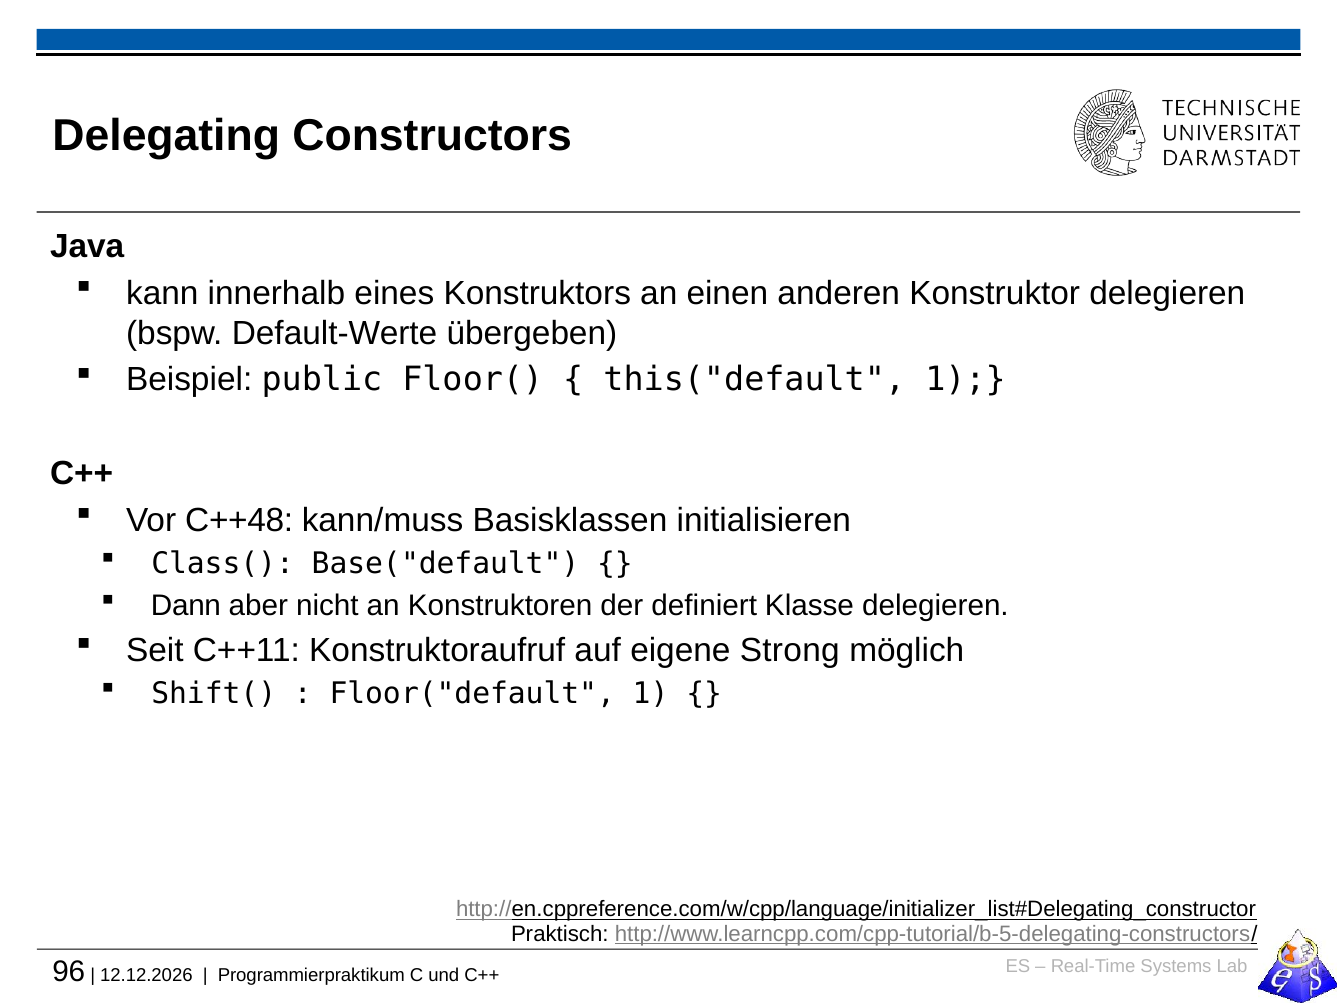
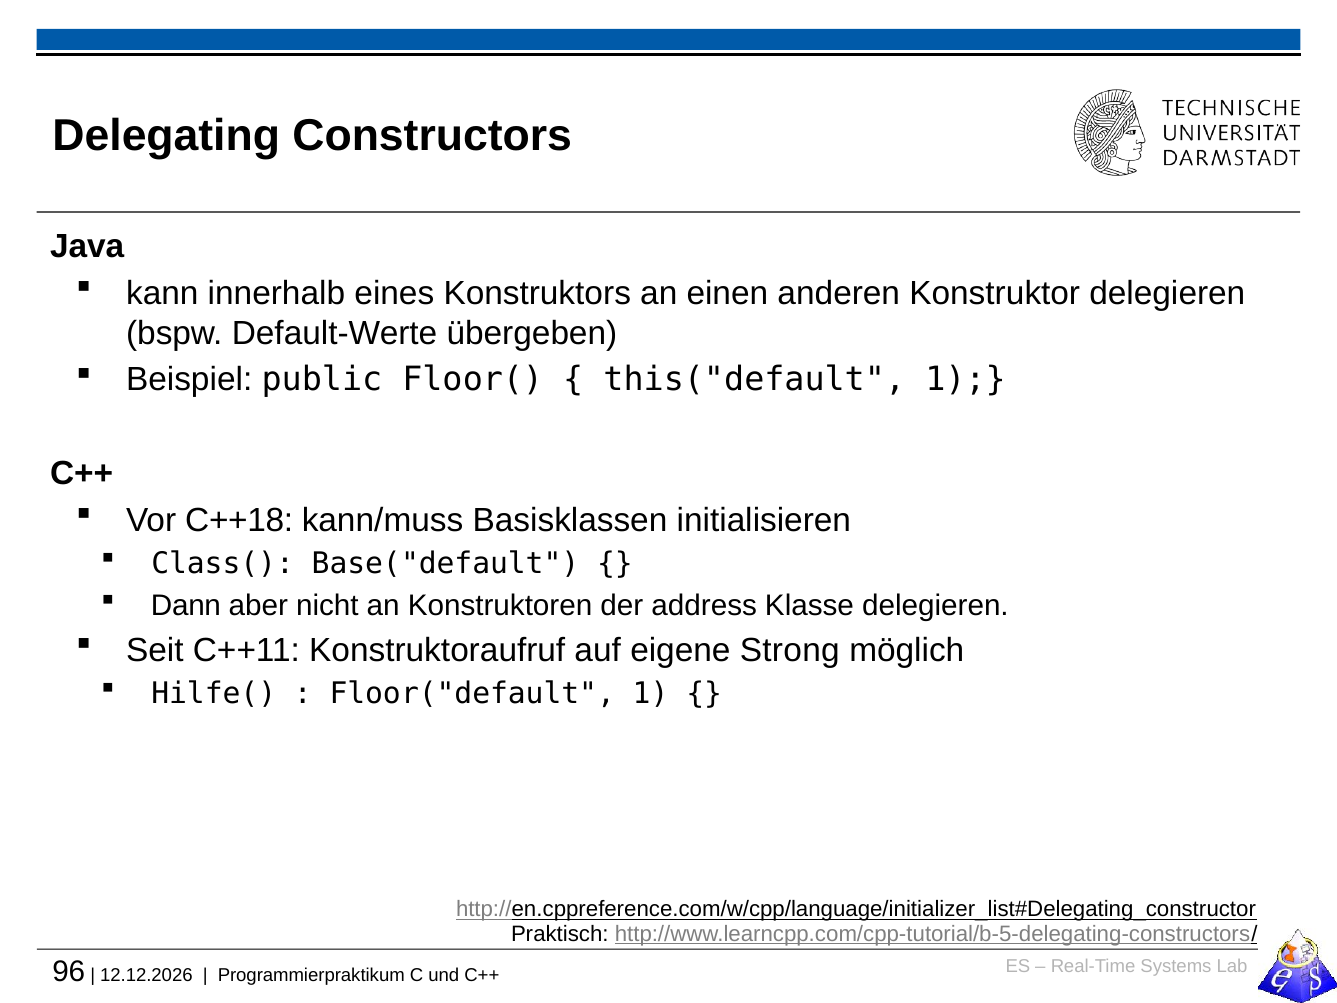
C++48: C++48 -> C++18
definiert: definiert -> address
Shift(: Shift( -> Hilfe(
